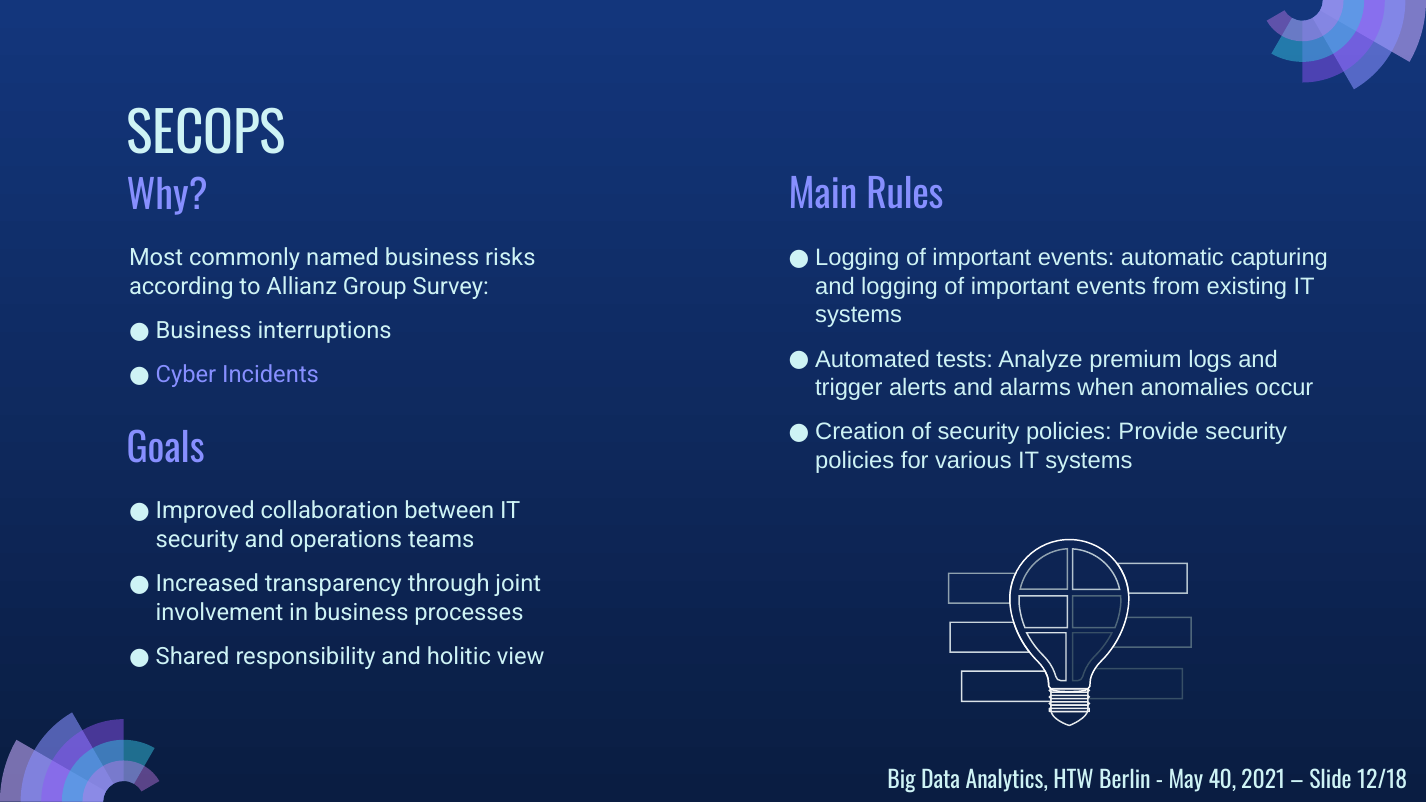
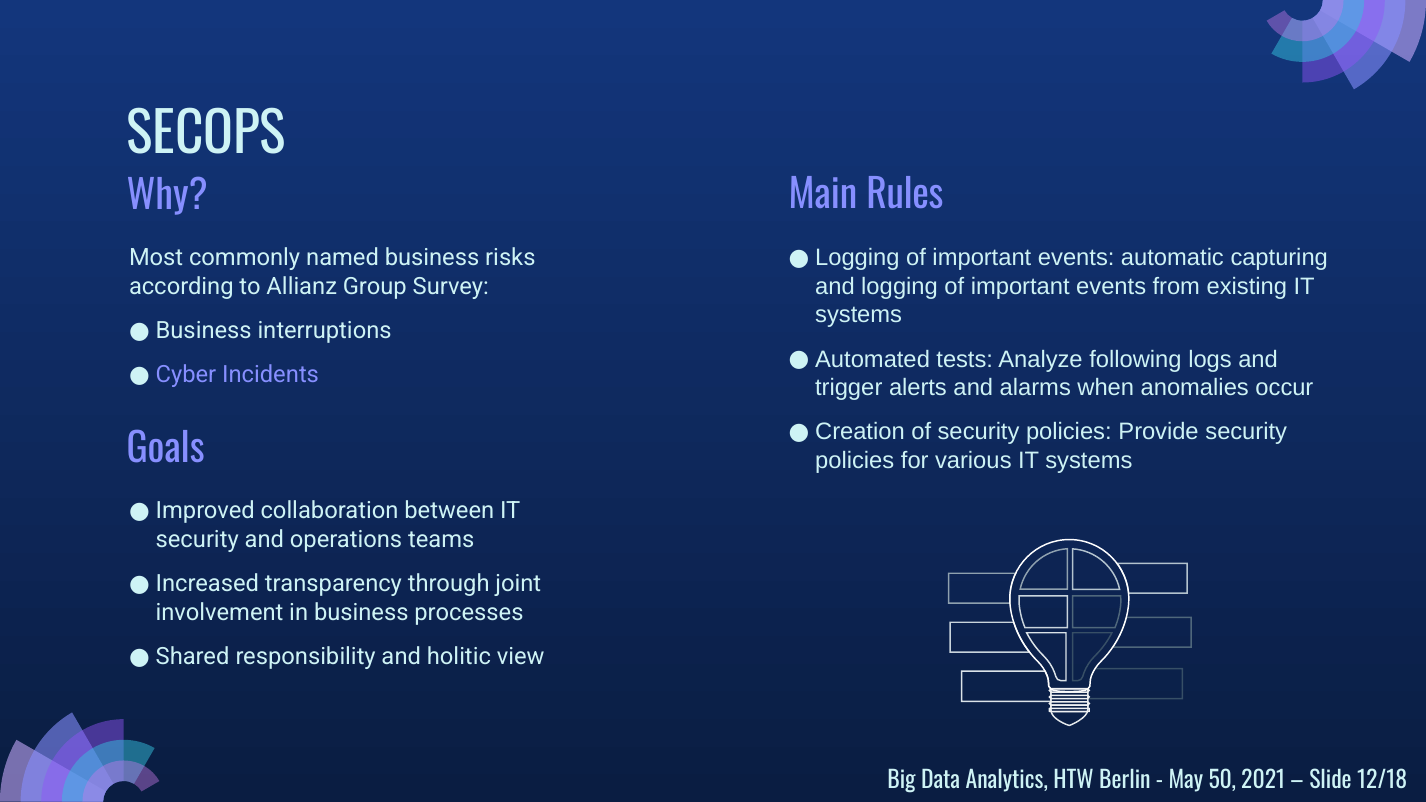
premium: premium -> following
40: 40 -> 50
